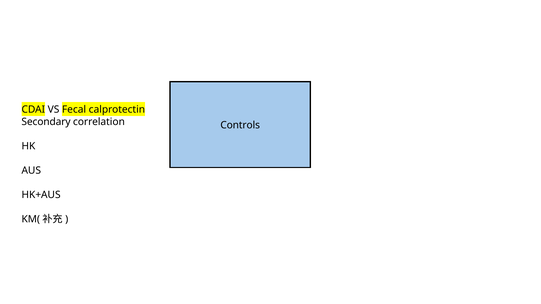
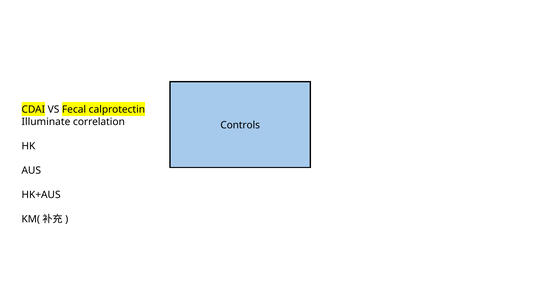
Secondary: Secondary -> Illuminate
